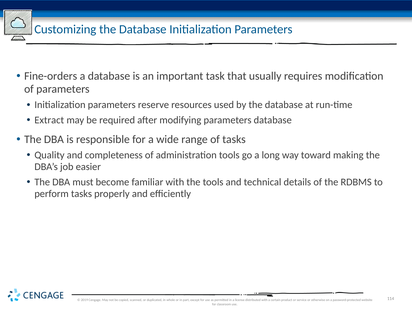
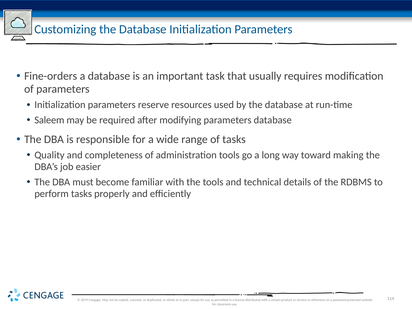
Extract: Extract -> Saleem
